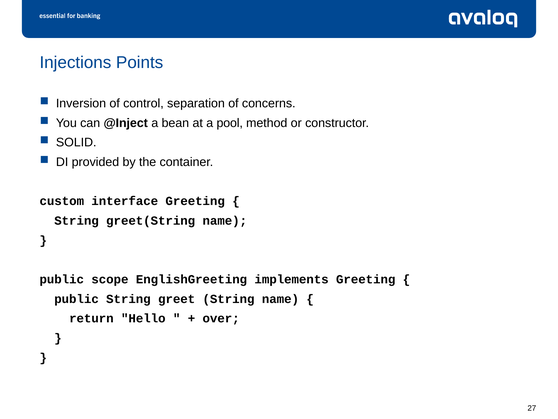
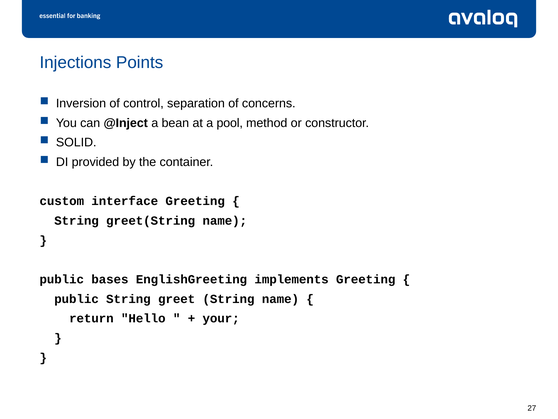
scope: scope -> bases
over: over -> your
